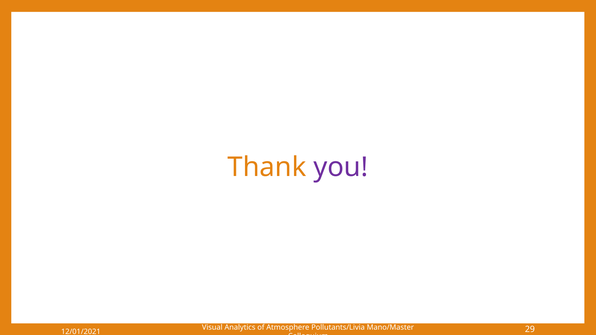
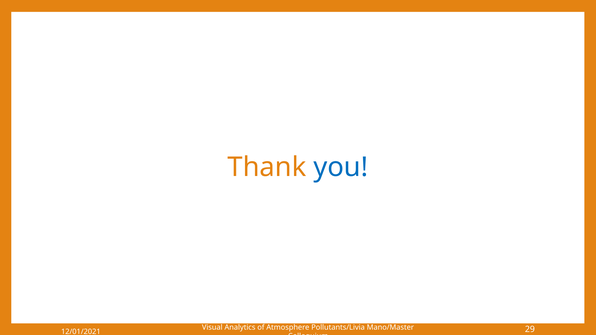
you colour: purple -> blue
